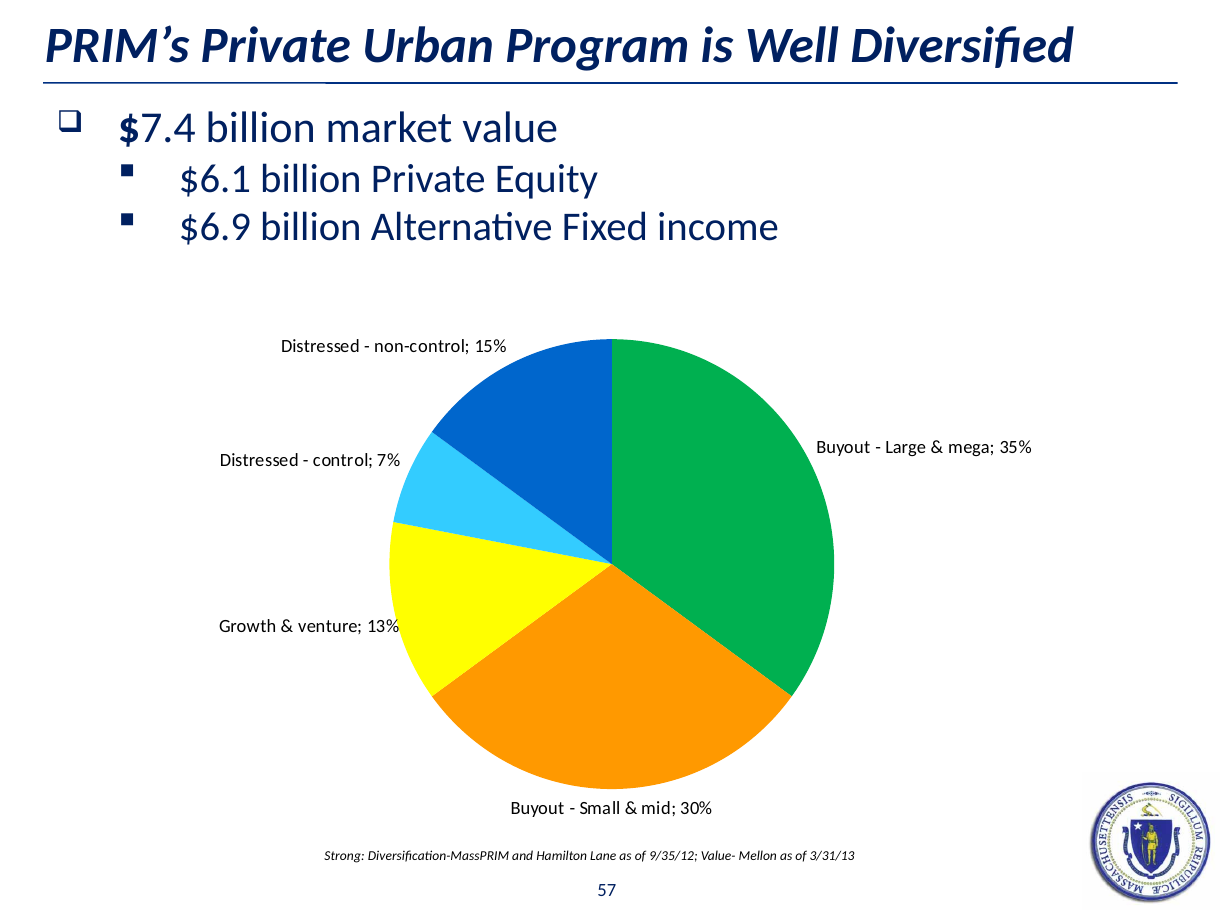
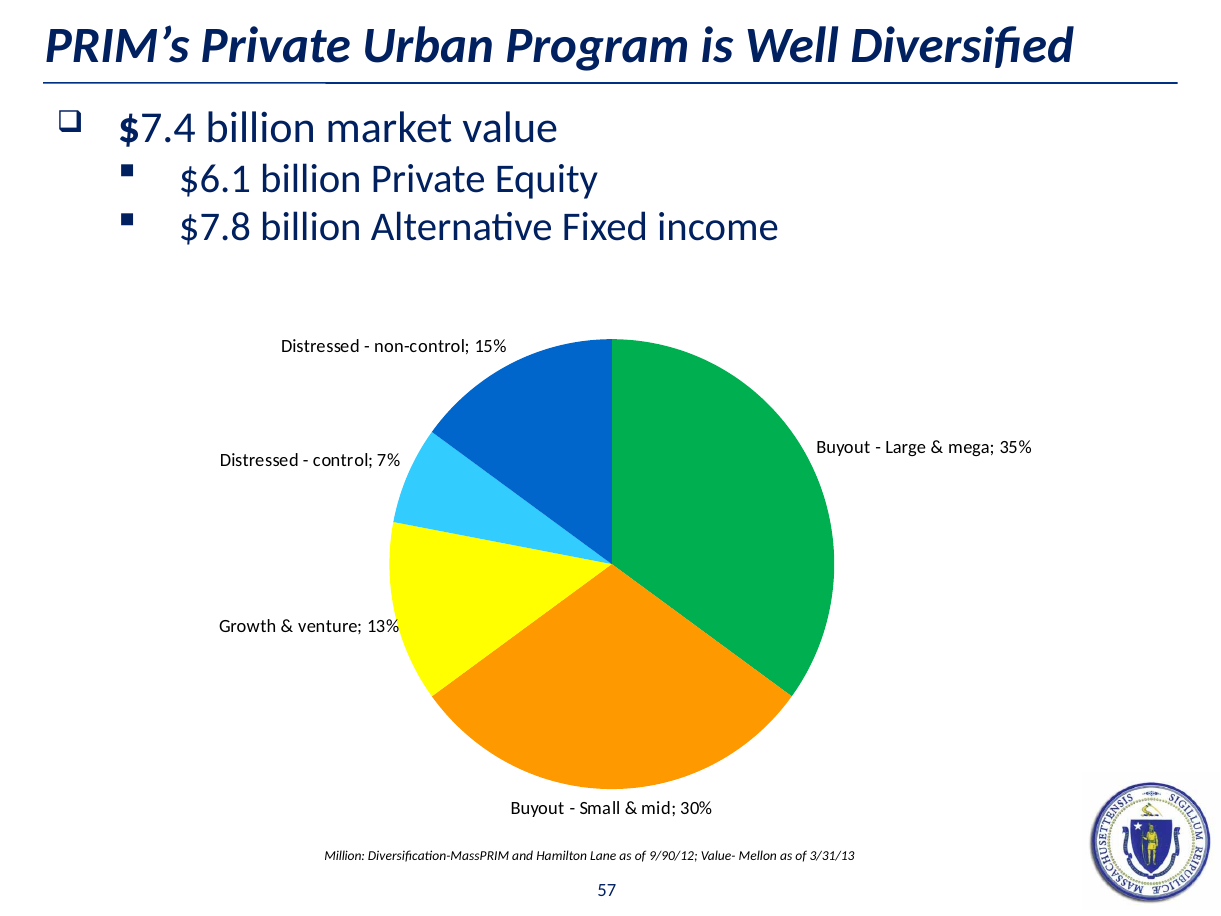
$6.9: $6.9 -> $7.8
Strong: Strong -> Million
9/35/12: 9/35/12 -> 9/90/12
